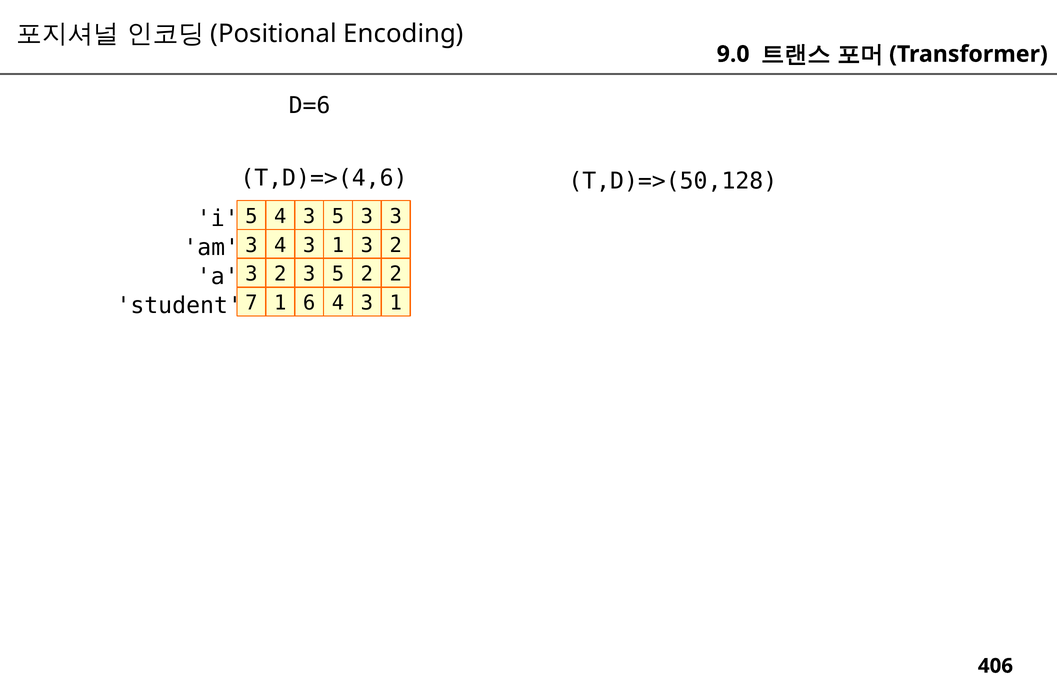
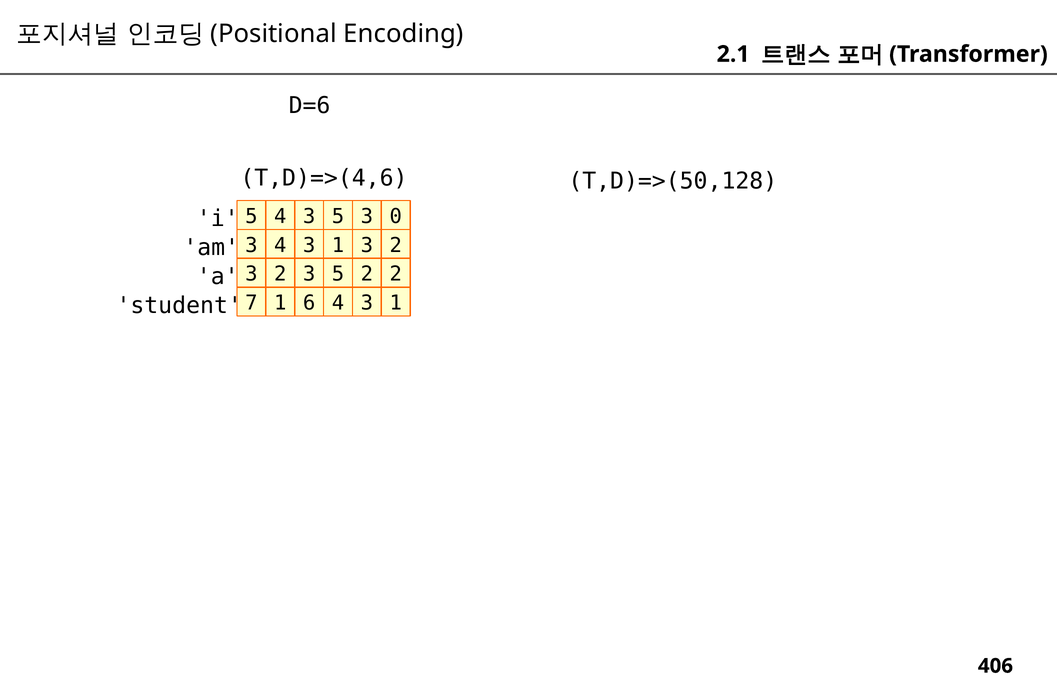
9.0: 9.0 -> 2.1
3 3: 3 -> 0
